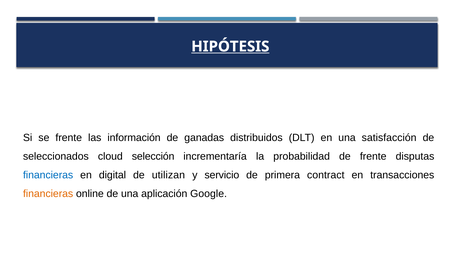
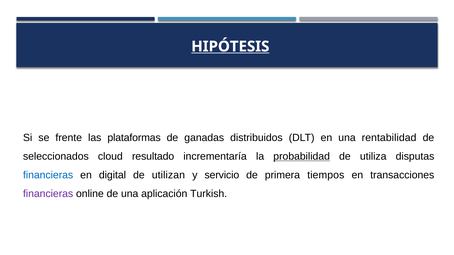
información: información -> plataformas
satisfacción: satisfacción -> rentabilidad
selección: selección -> resultado
probabilidad underline: none -> present
de frente: frente -> utiliza
contract: contract -> tiempos
financieras at (48, 194) colour: orange -> purple
Google: Google -> Turkish
